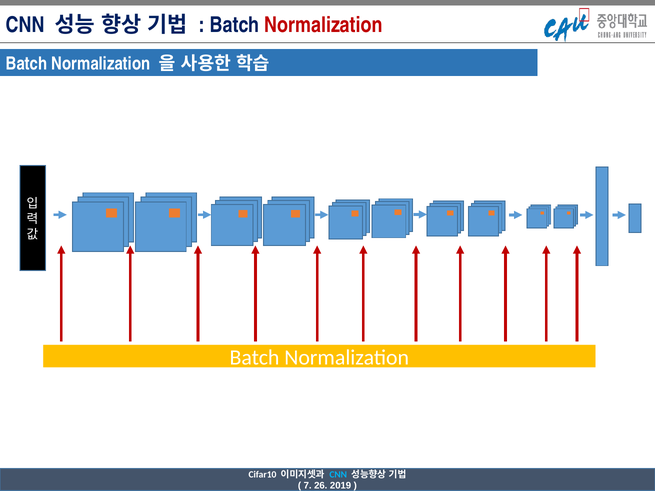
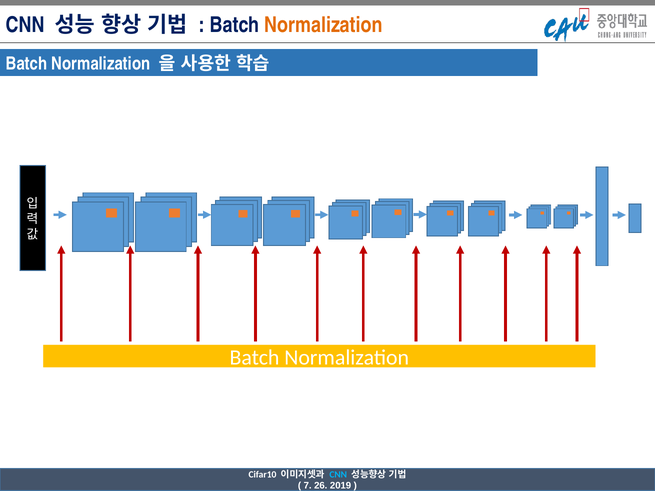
Normalization at (324, 25) colour: red -> orange
